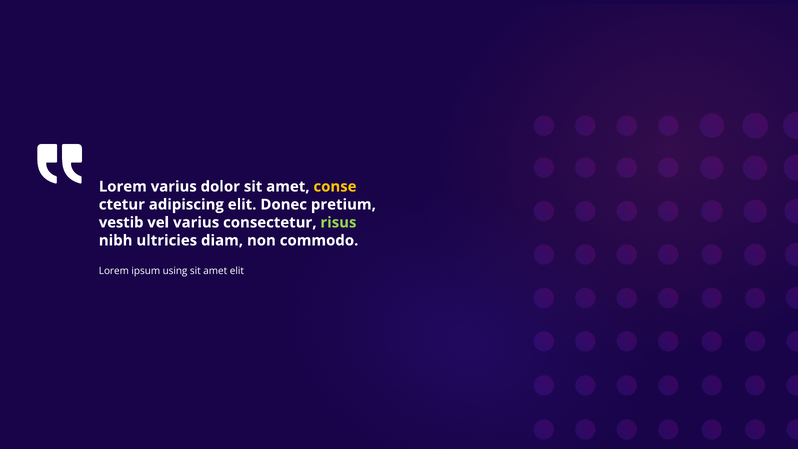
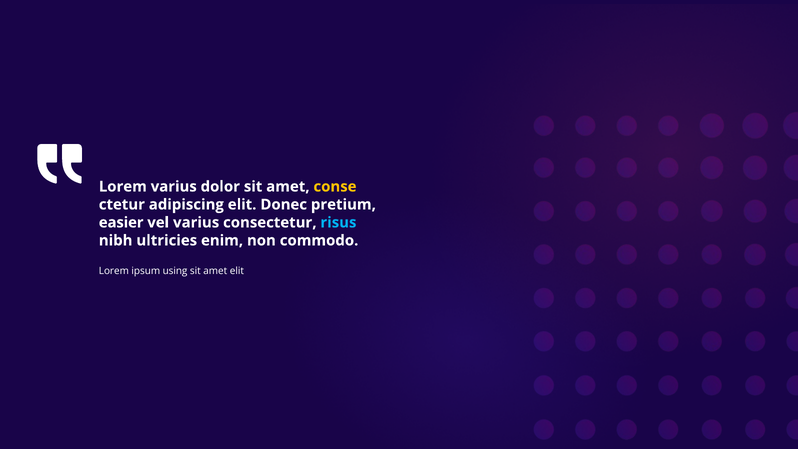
vestib: vestib -> easier
risus colour: light green -> light blue
diam: diam -> enim
